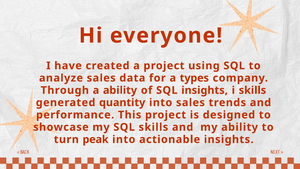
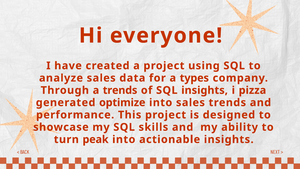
a ability: ability -> trends
i skills: skills -> pizza
quantity: quantity -> optimize
